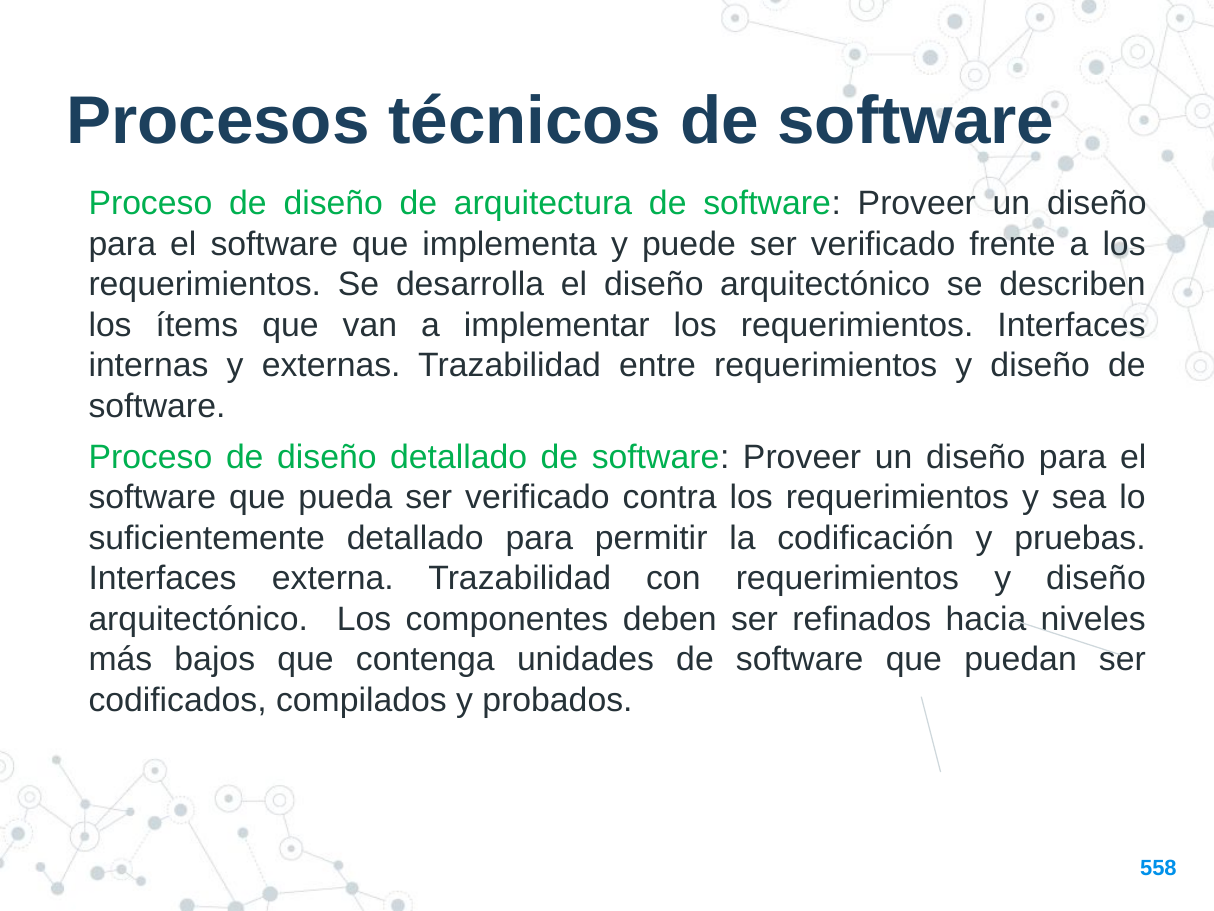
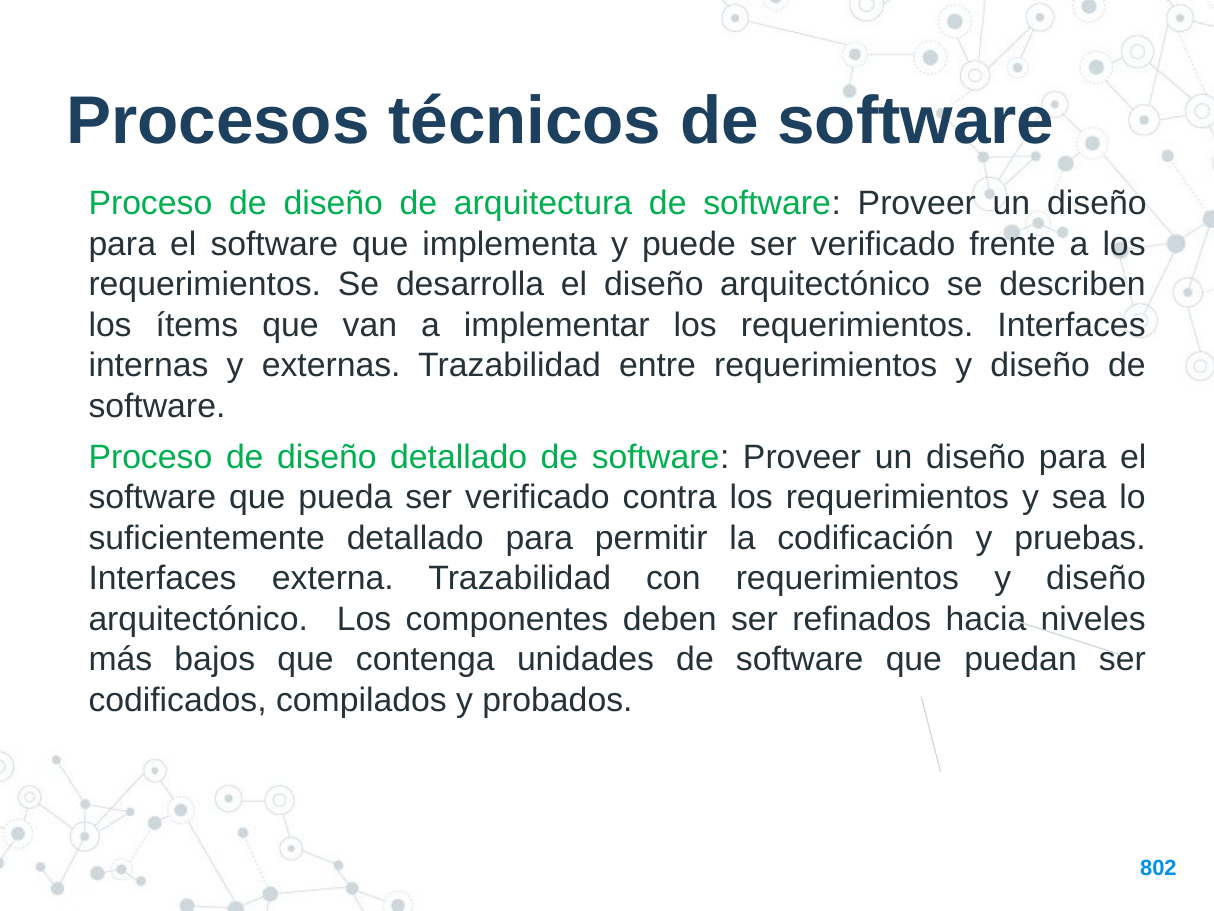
558: 558 -> 802
